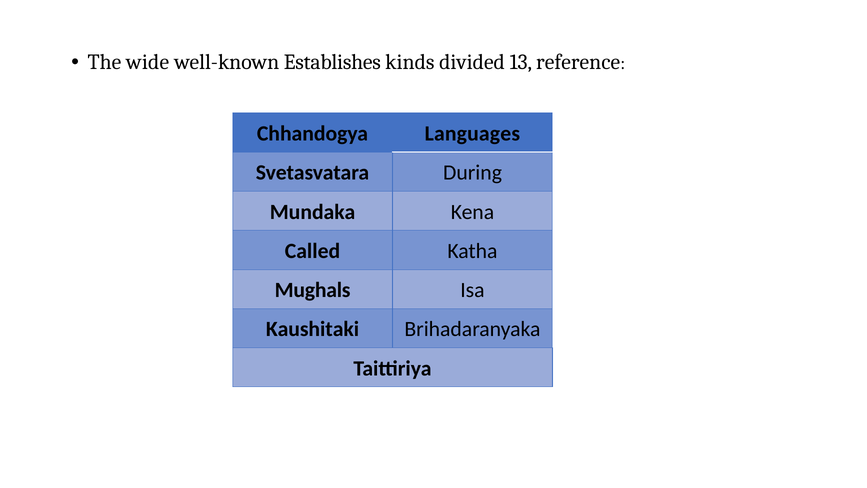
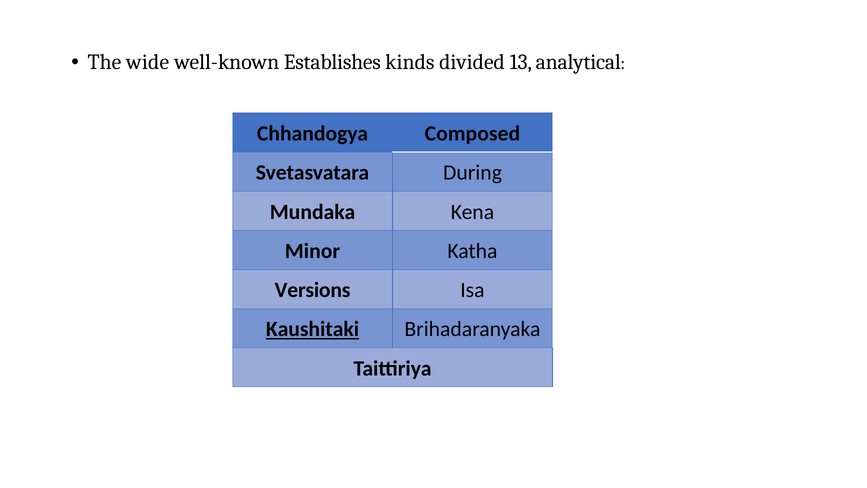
reference: reference -> analytical
Languages: Languages -> Composed
Called: Called -> Minor
Mughals: Mughals -> Versions
Kaushitaki underline: none -> present
